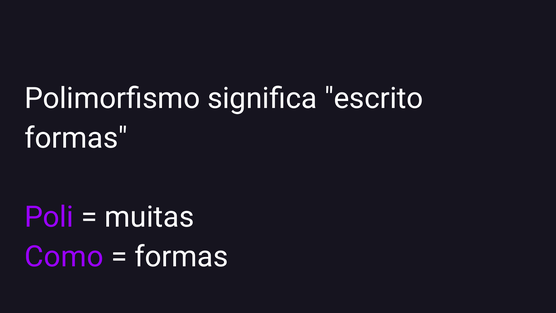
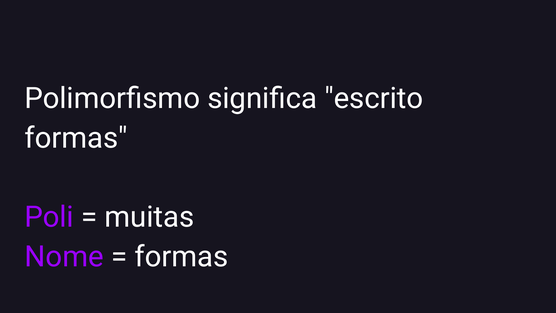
Como: Como -> Nome
